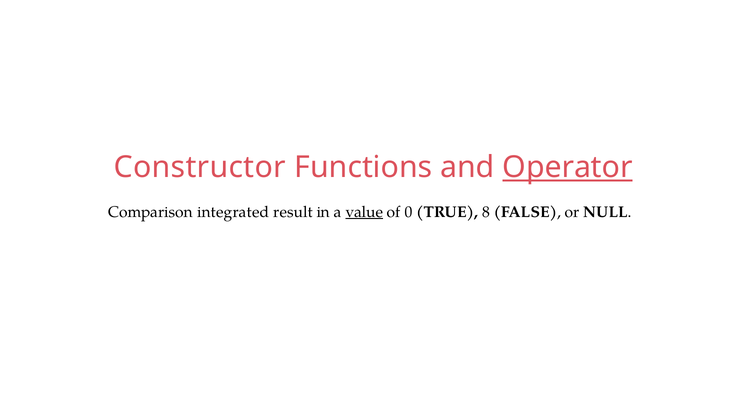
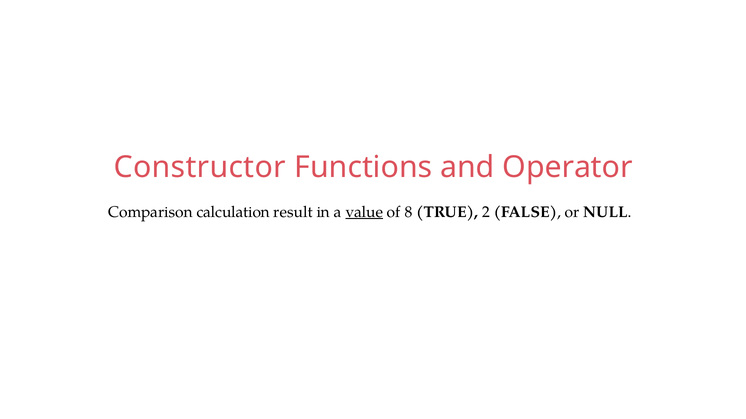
Operator underline: present -> none
integrated: integrated -> calculation
0: 0 -> 8
8: 8 -> 2
